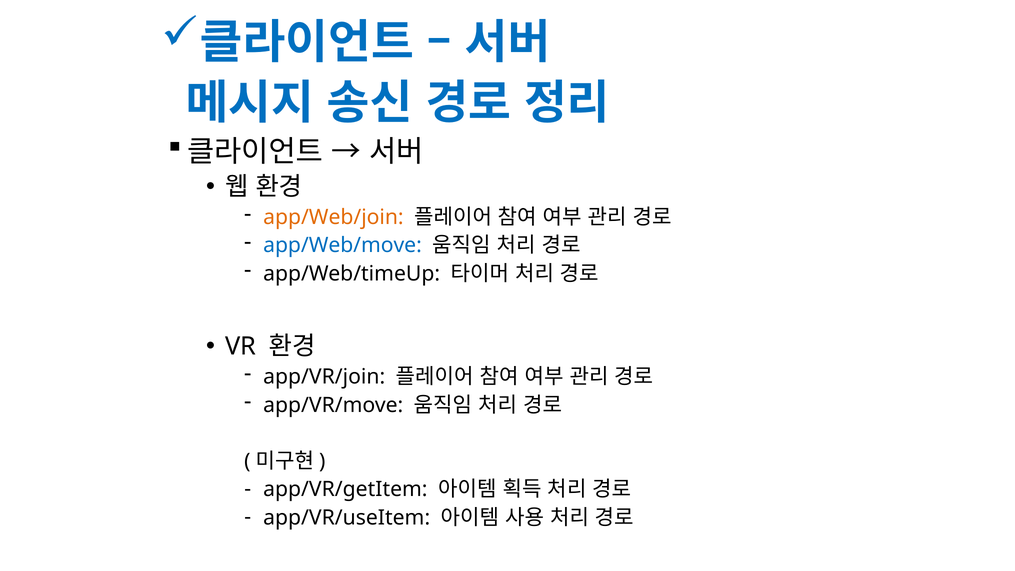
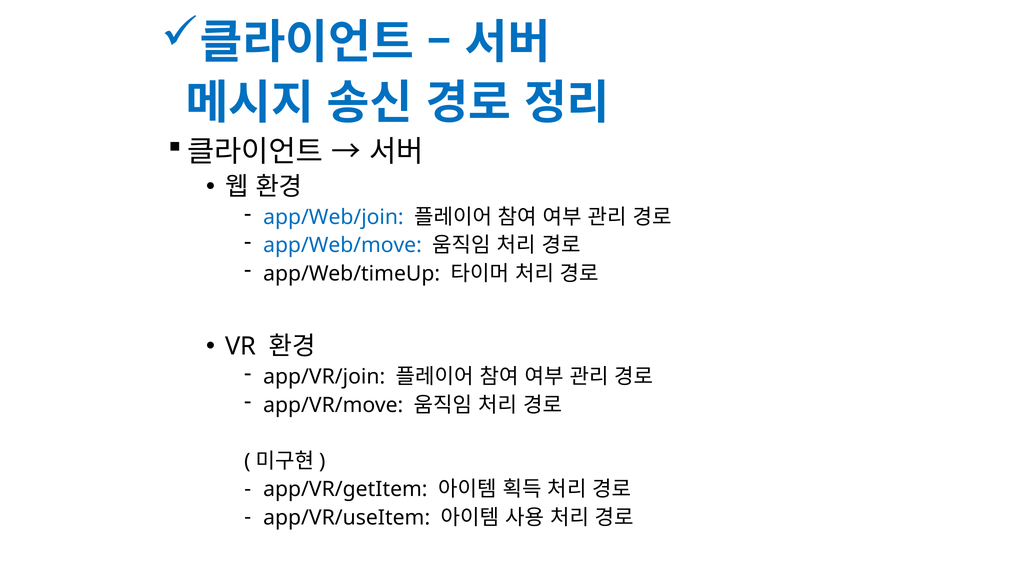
app/Web/join colour: orange -> blue
